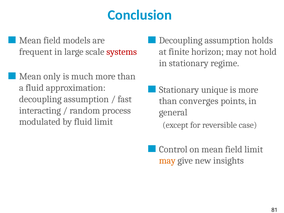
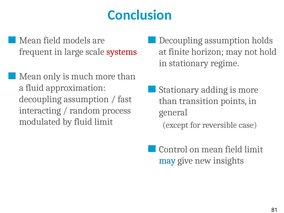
unique: unique -> adding
converges: converges -> transition
may at (167, 161) colour: orange -> blue
